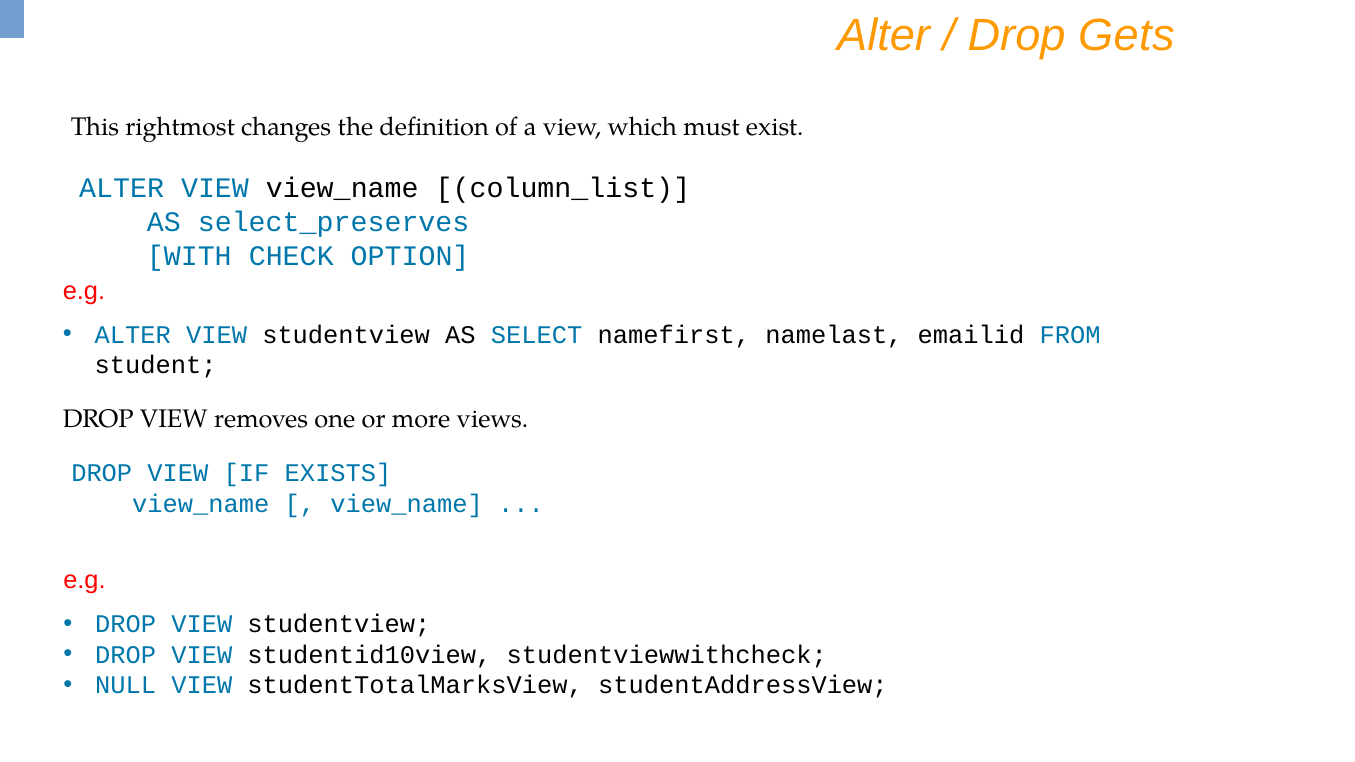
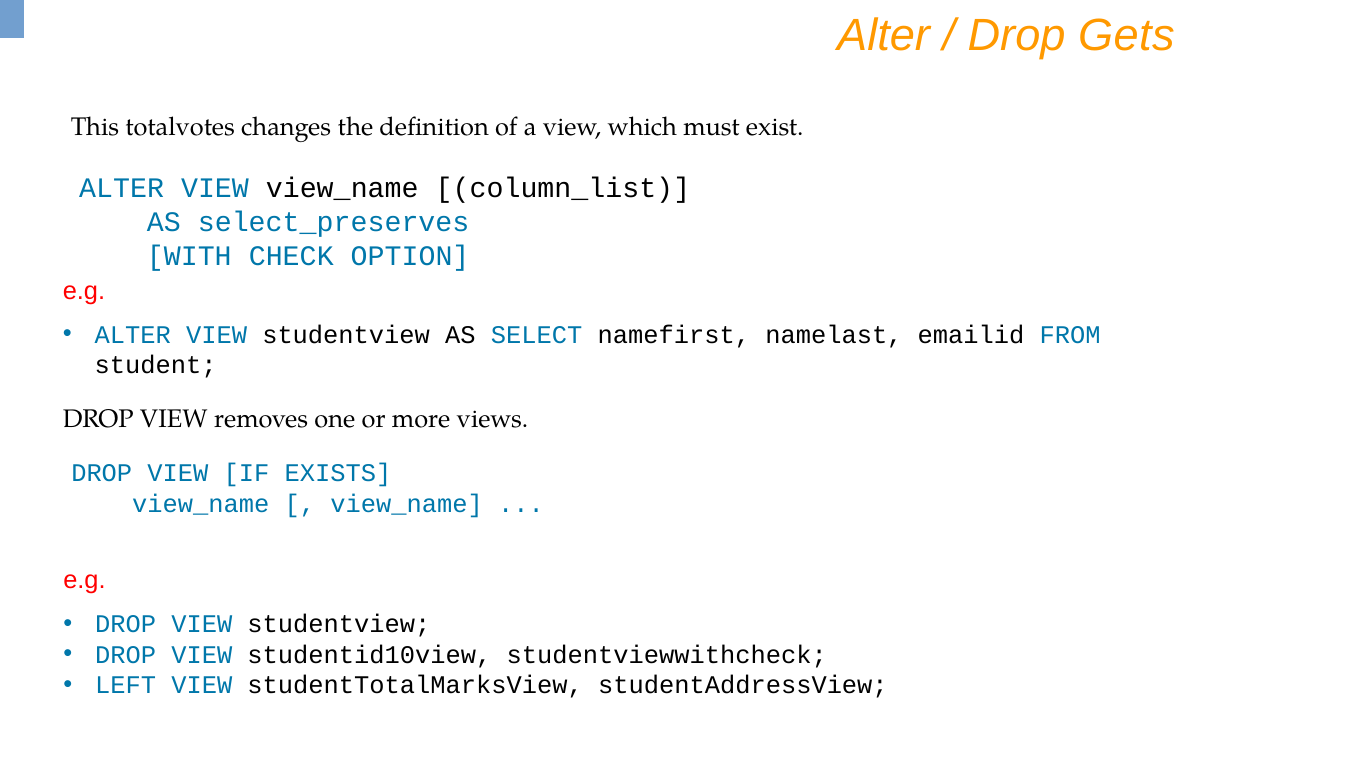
rightmost: rightmost -> totalvotes
NULL: NULL -> LEFT
